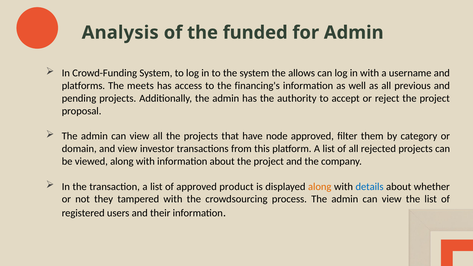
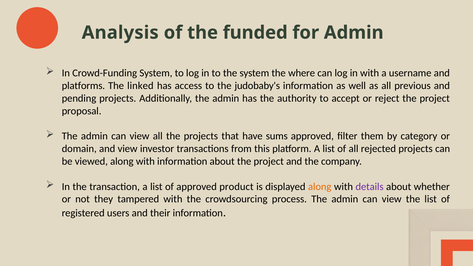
allows: allows -> where
meets: meets -> linked
financing's: financing's -> judobaby's
node: node -> sums
details colour: blue -> purple
